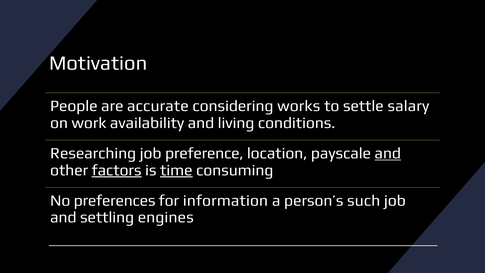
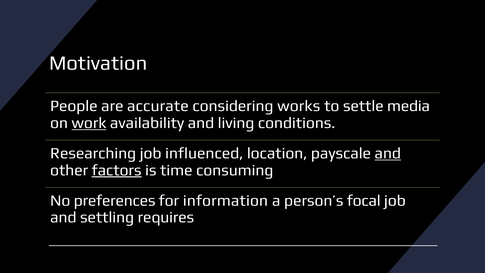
salary: salary -> media
work underline: none -> present
preference: preference -> influenced
time underline: present -> none
such: such -> focal
engines: engines -> requires
